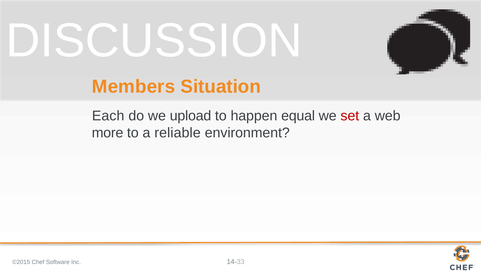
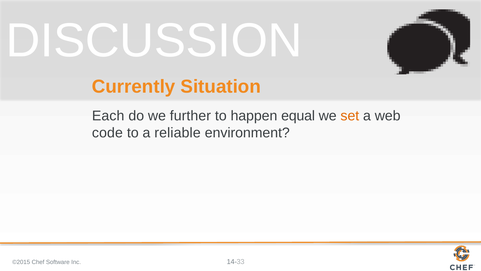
Members: Members -> Currently
upload: upload -> further
set colour: red -> orange
more: more -> code
